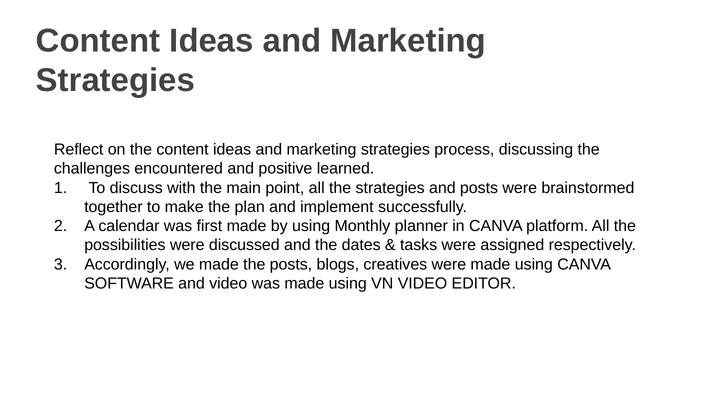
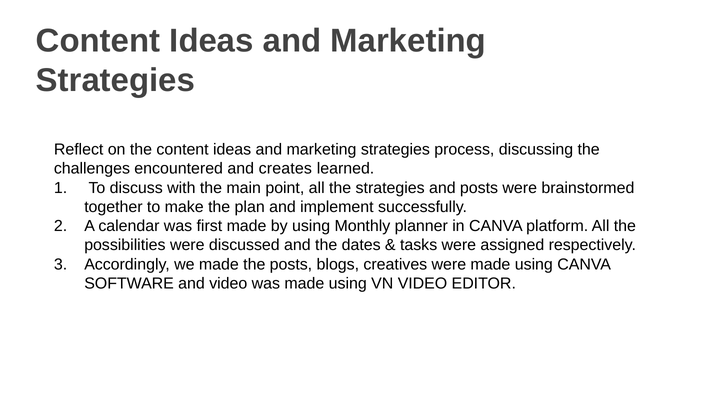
positive: positive -> creates
